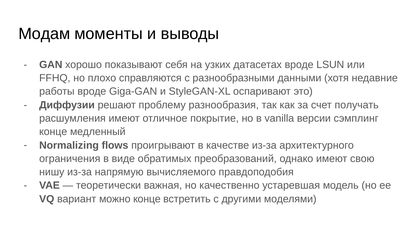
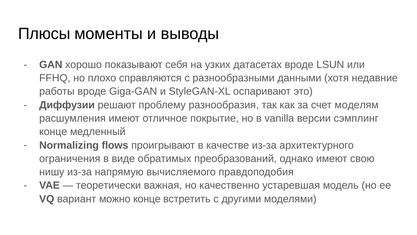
Модам: Модам -> Плюсы
получать: получать -> моделям
